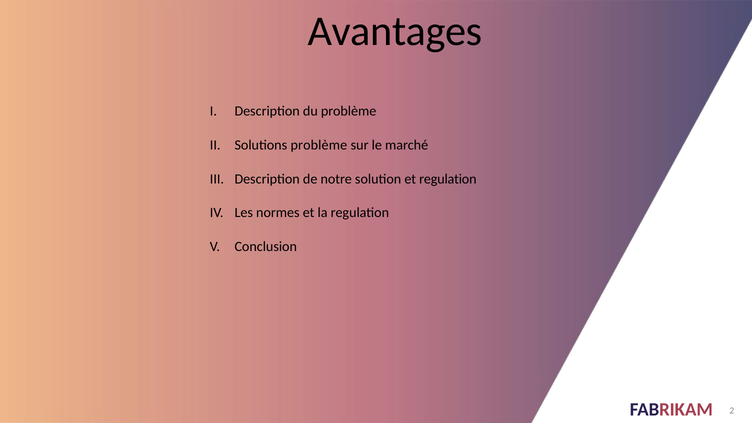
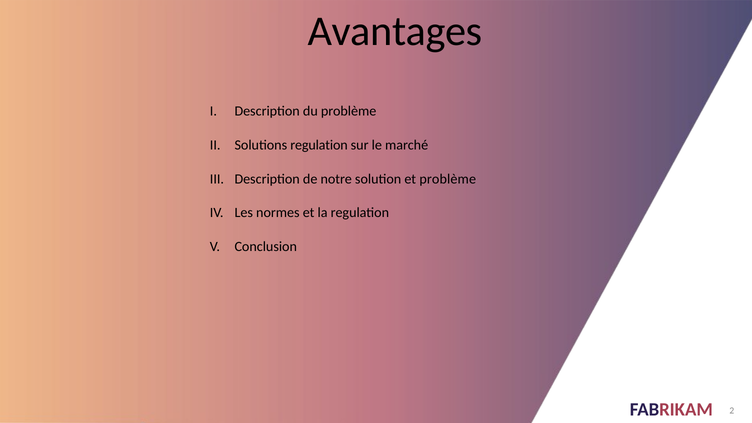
Solutions problème: problème -> regulation
et regulation: regulation -> problème
